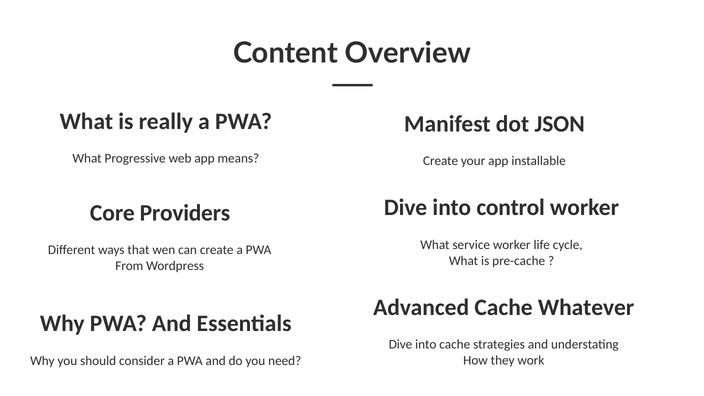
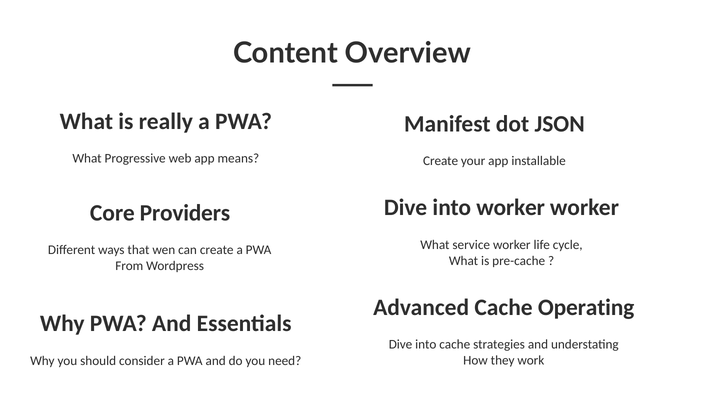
into control: control -> worker
Whatever: Whatever -> Operating
